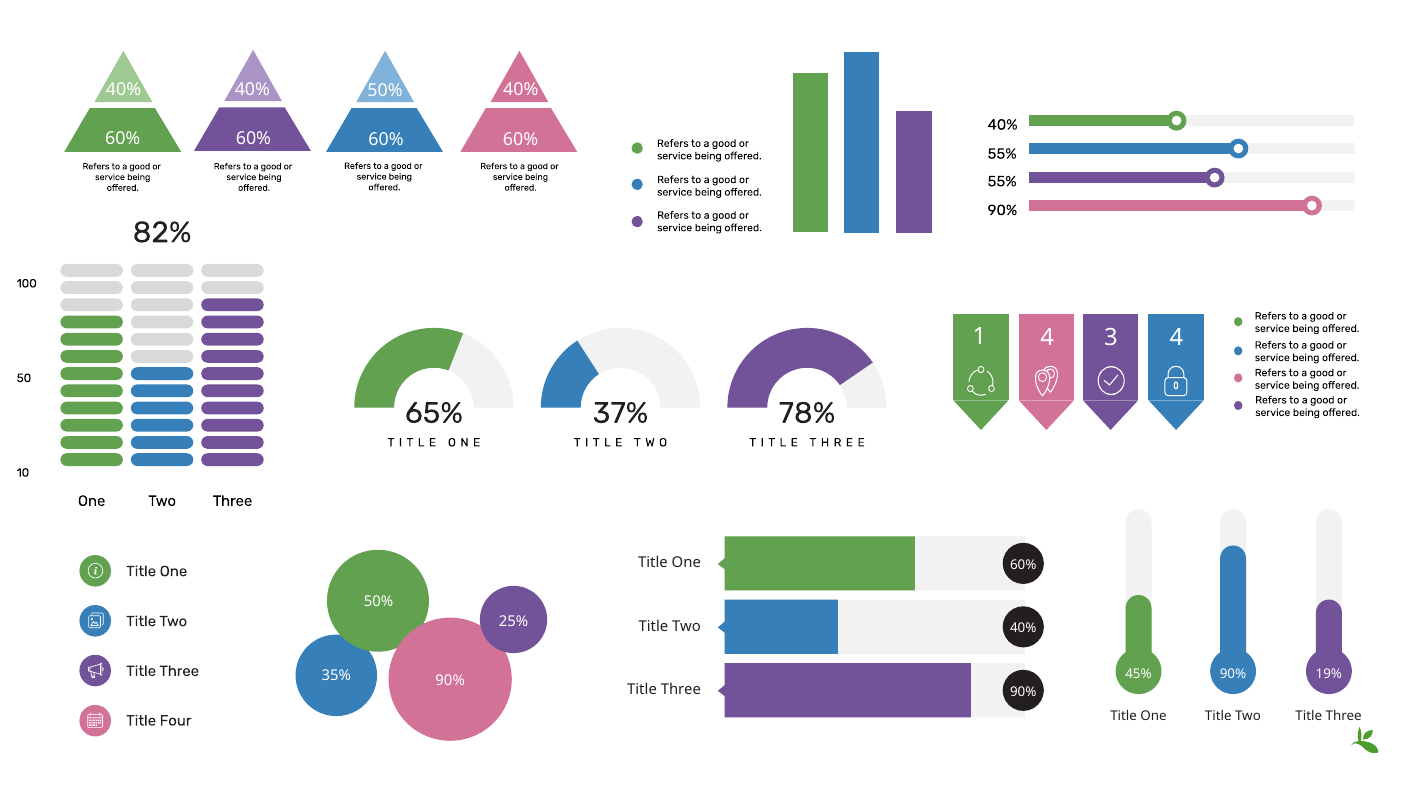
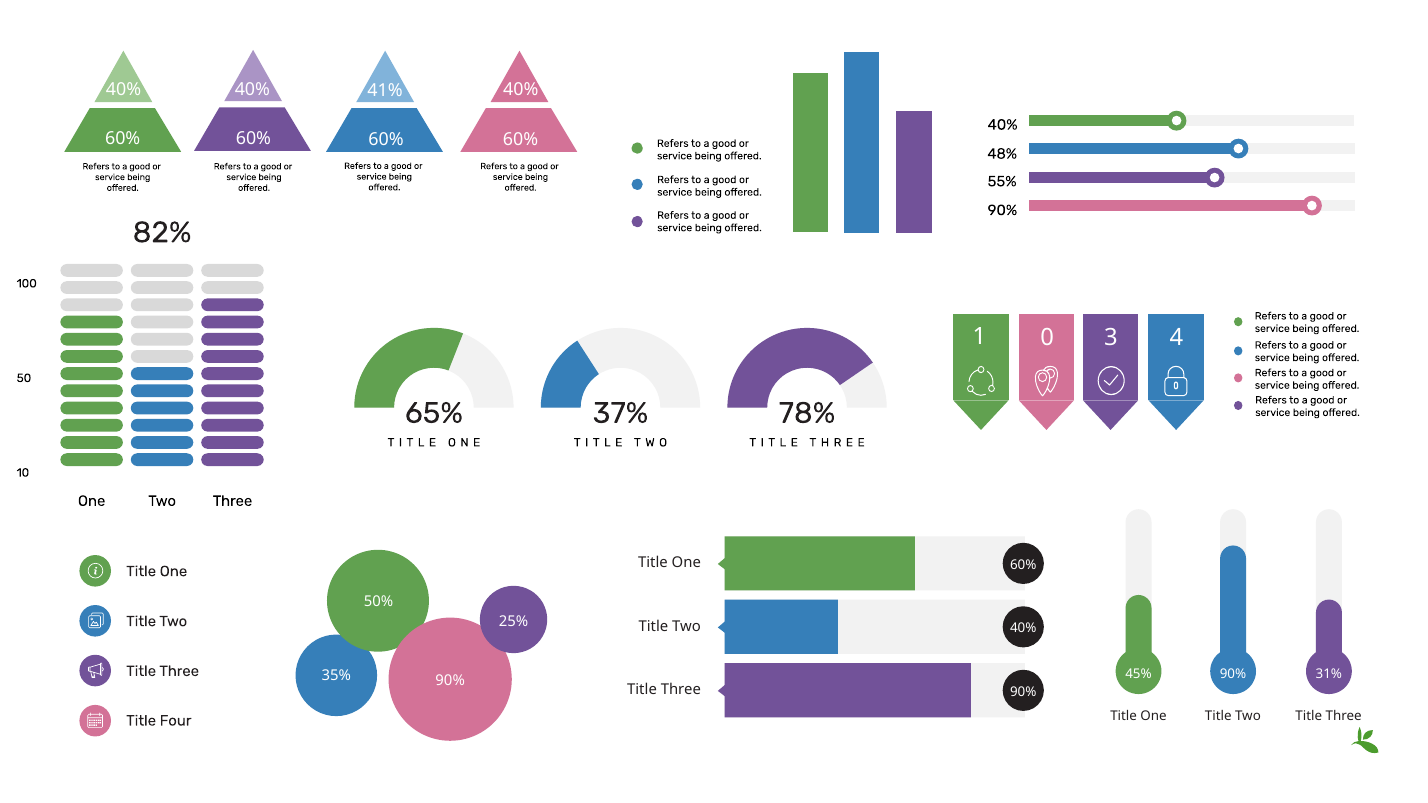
50% at (385, 90): 50% -> 41%
55% at (1002, 154): 55% -> 48%
1 4: 4 -> 0
19%: 19% -> 31%
